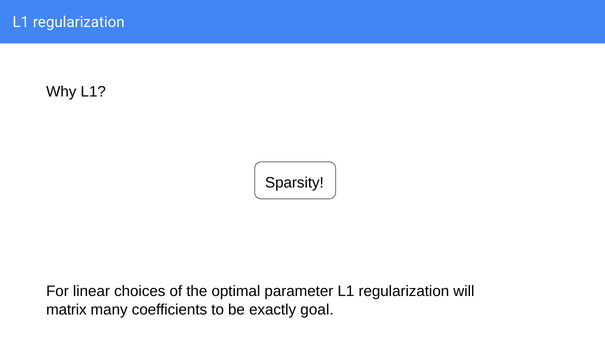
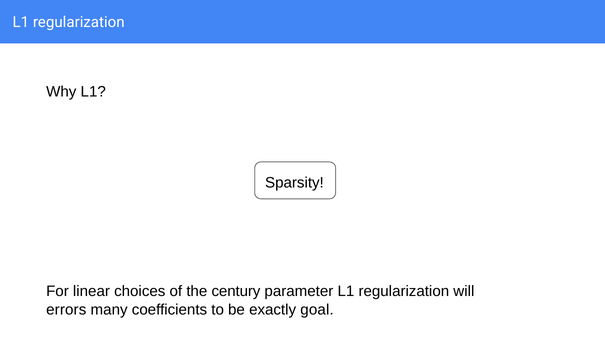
optimal: optimal -> century
matrix: matrix -> errors
